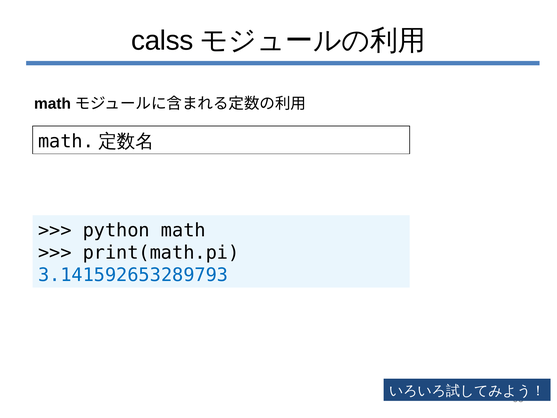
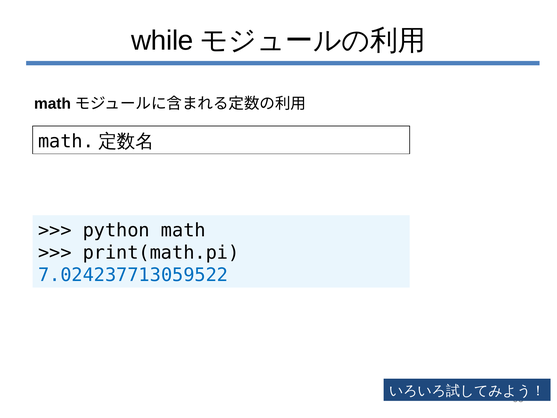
calss: calss -> while
3.141592653289793: 3.141592653289793 -> 7.024237713059522
